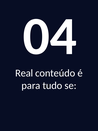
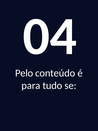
Real: Real -> Pelo
